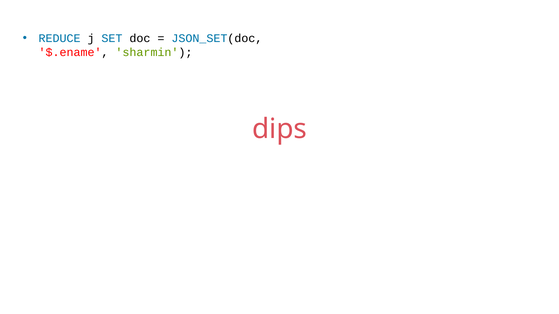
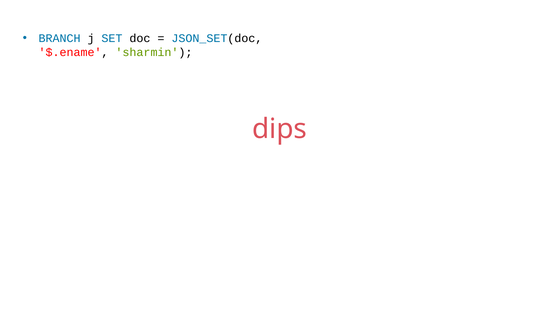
REDUCE: REDUCE -> BRANCH
